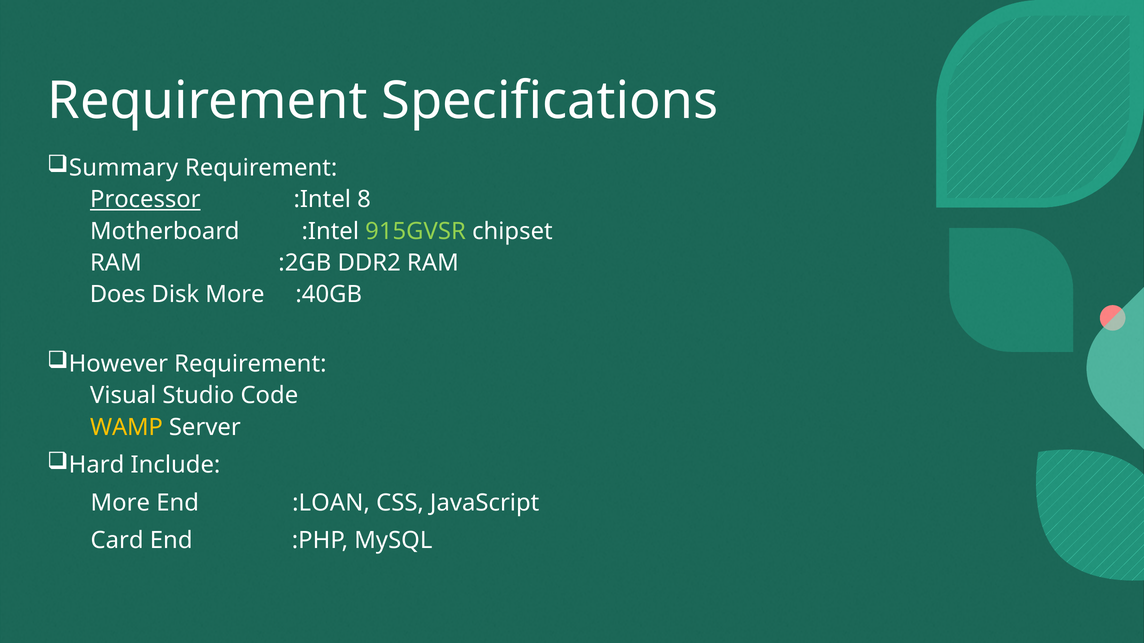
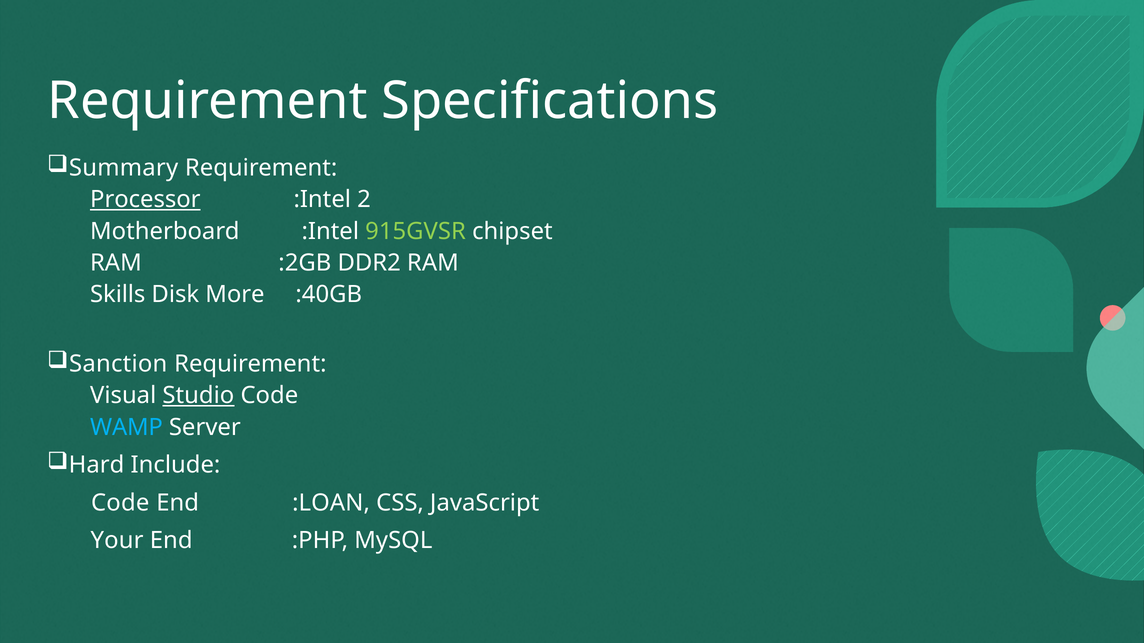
8: 8 -> 2
Does: Does -> Skills
However: However -> Sanction
Studio underline: none -> present
WAMP colour: yellow -> light blue
More at (120, 503): More -> Code
Card: Card -> Your
